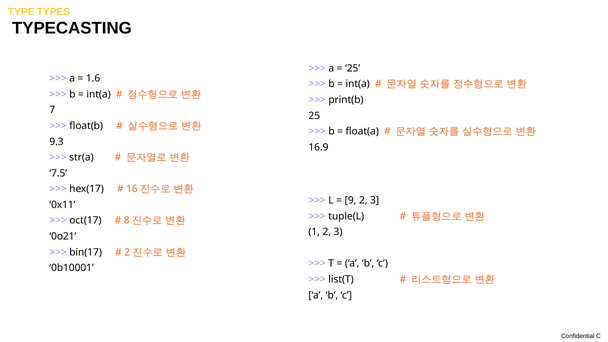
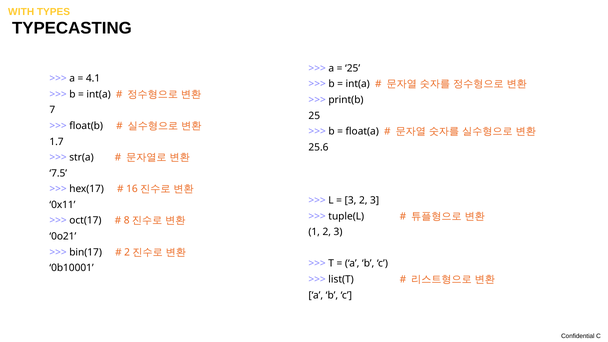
TYPE: TYPE -> WITH
1.6: 1.6 -> 4.1
9.3: 9.3 -> 1.7
16.9: 16.9 -> 25.6
9 at (351, 200): 9 -> 3
